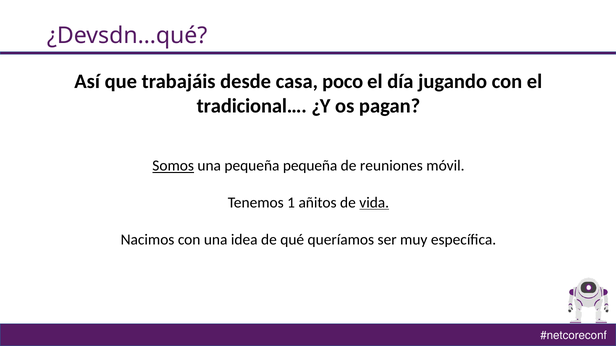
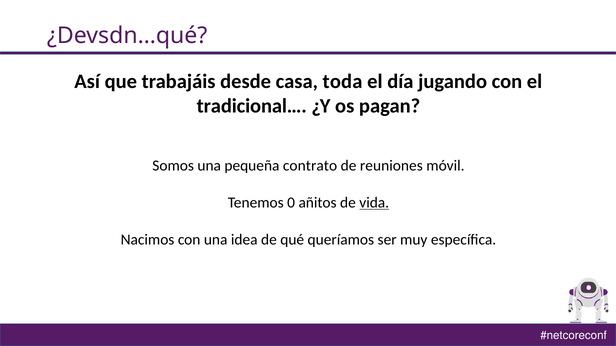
poco: poco -> toda
Somos underline: present -> none
pequeña pequeña: pequeña -> contrato
1: 1 -> 0
